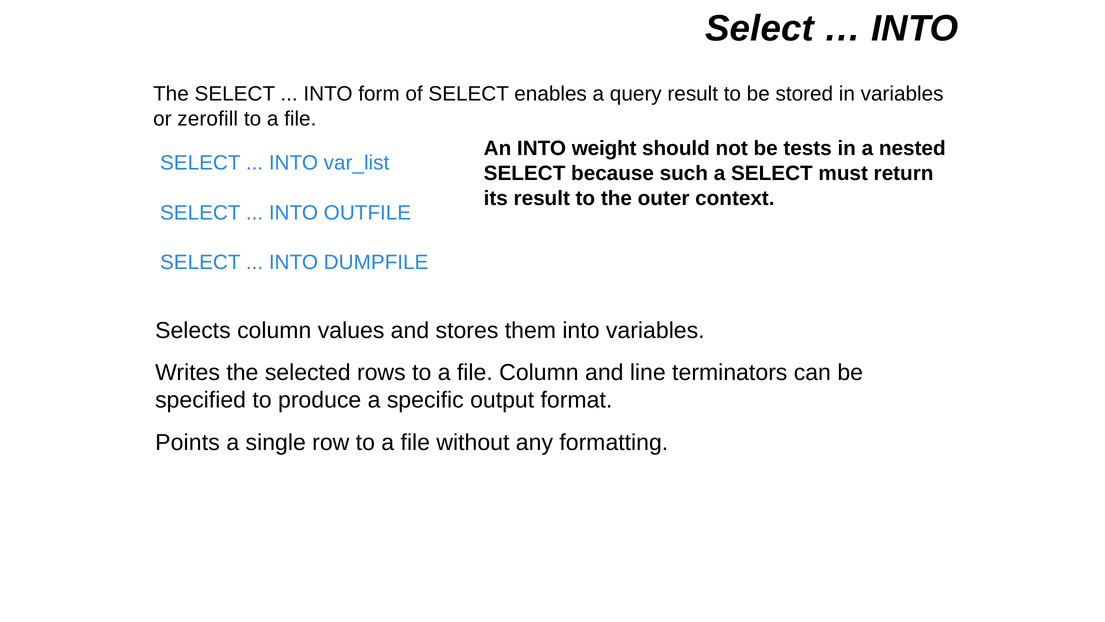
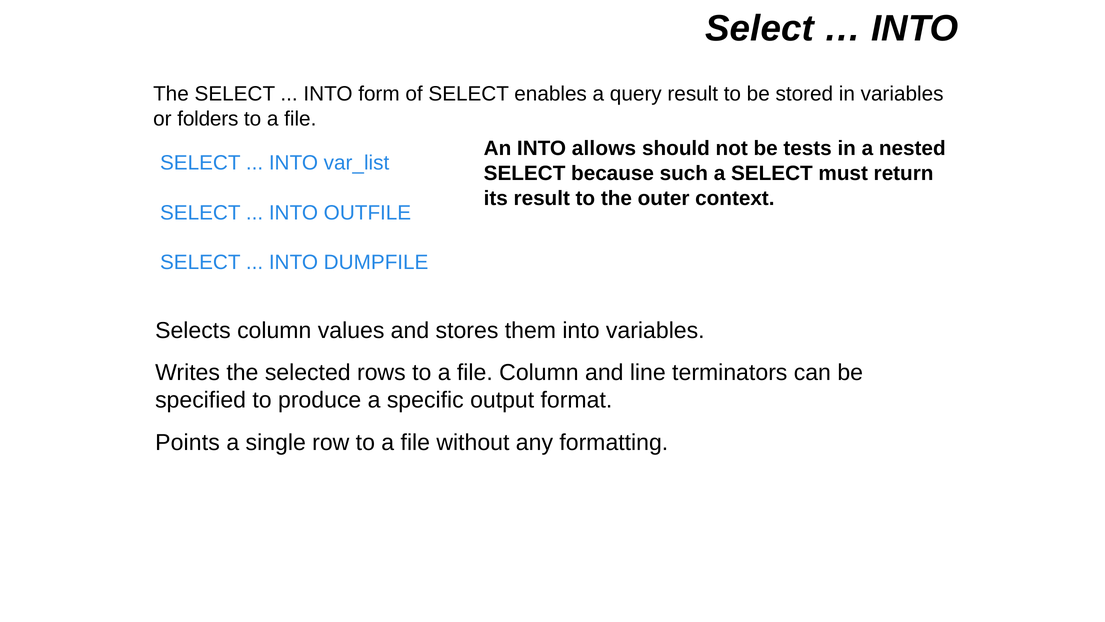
zerofill: zerofill -> folders
weight: weight -> allows
